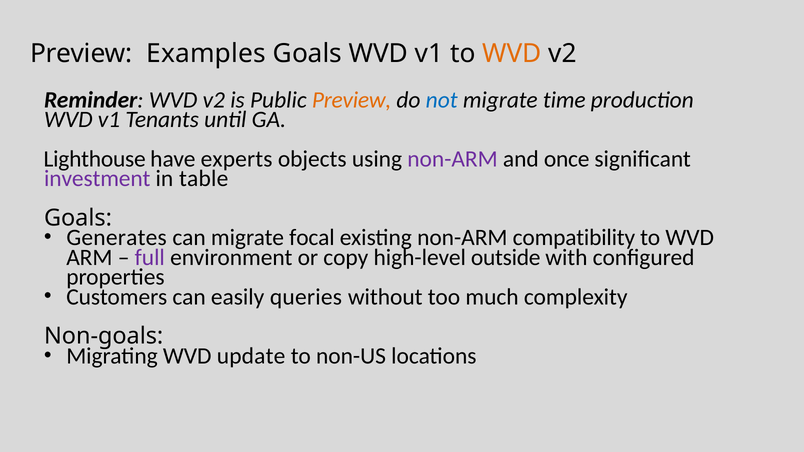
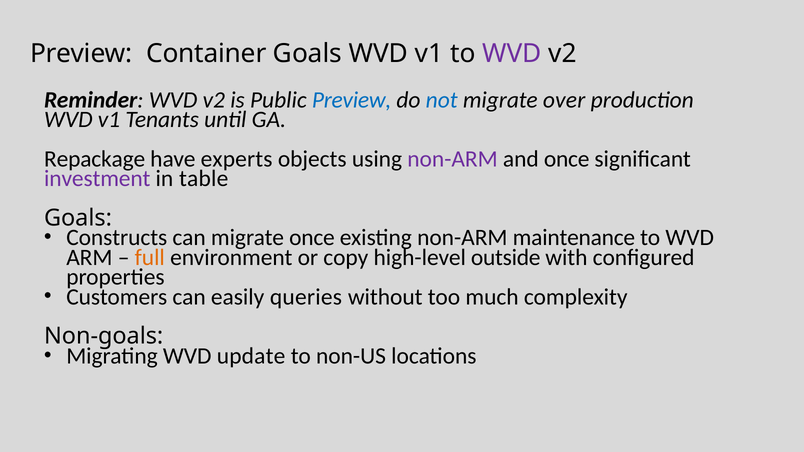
Examples: Examples -> Container
WVD at (512, 53) colour: orange -> purple
Preview at (352, 100) colour: orange -> blue
time: time -> over
Lighthouse: Lighthouse -> Repackage
Generates: Generates -> Constructs
migrate focal: focal -> once
compatibility: compatibility -> maintenance
full colour: purple -> orange
